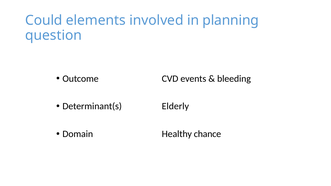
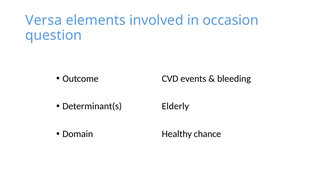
Could: Could -> Versa
planning: planning -> occasion
